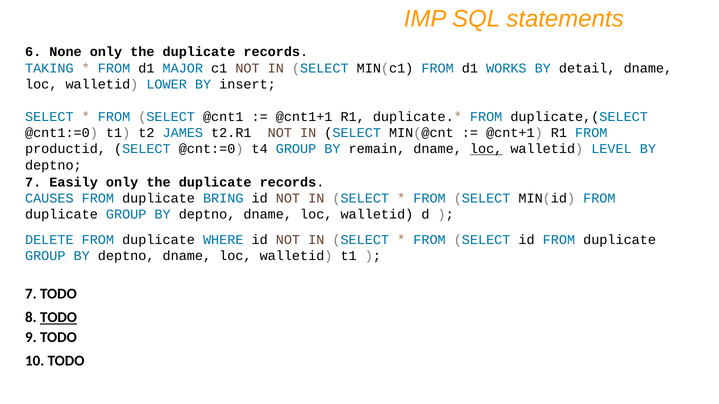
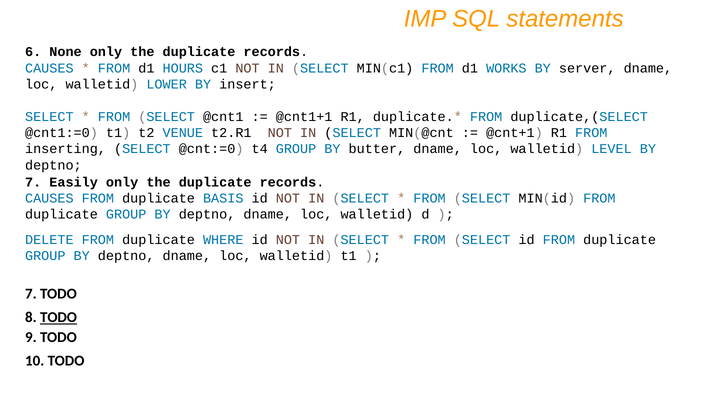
TAKING at (49, 68): TAKING -> CAUSES
MAJOR: MAJOR -> HOURS
detail: detail -> server
JAMES: JAMES -> VENUE
productid: productid -> inserting
remain: remain -> butter
loc at (486, 149) underline: present -> none
BRING: BRING -> BASIS
